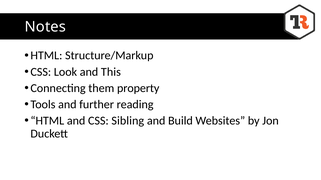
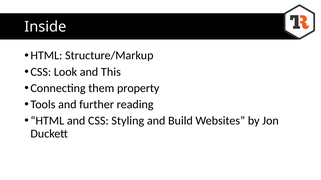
Notes: Notes -> Inside
Sibling: Sibling -> Styling
